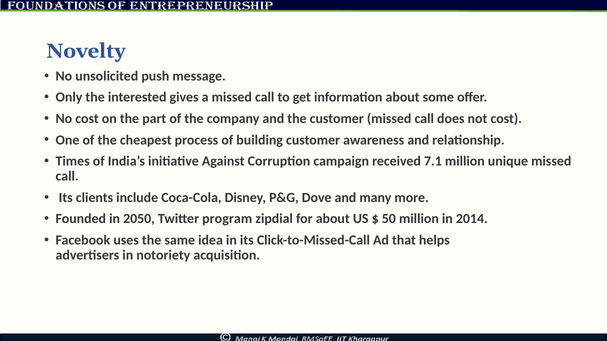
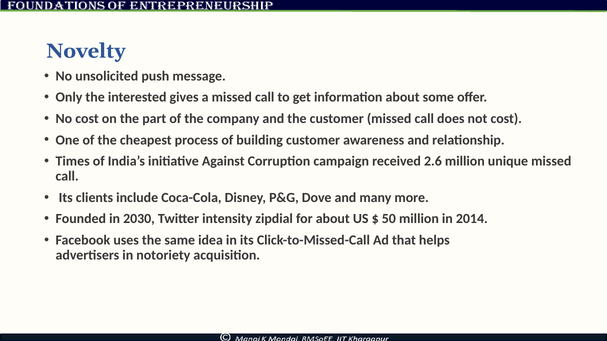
7.1: 7.1 -> 2.6
2050: 2050 -> 2030
program: program -> intensity
